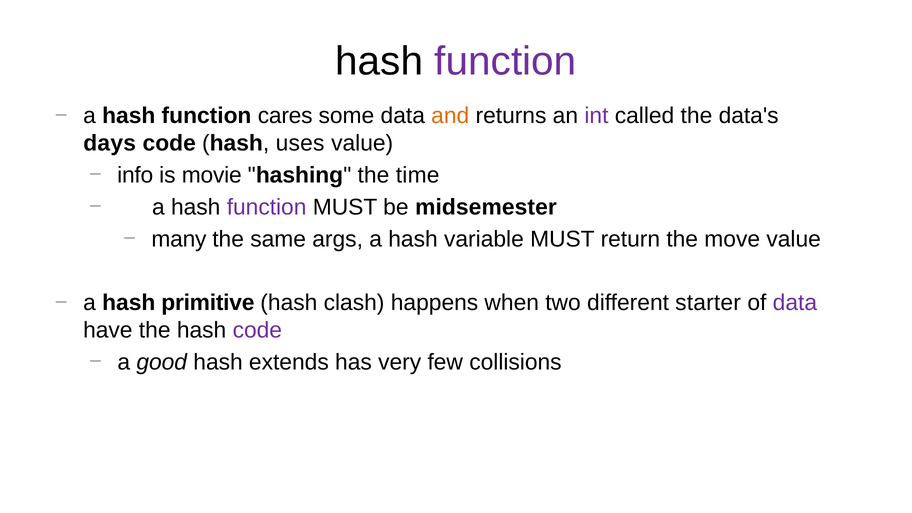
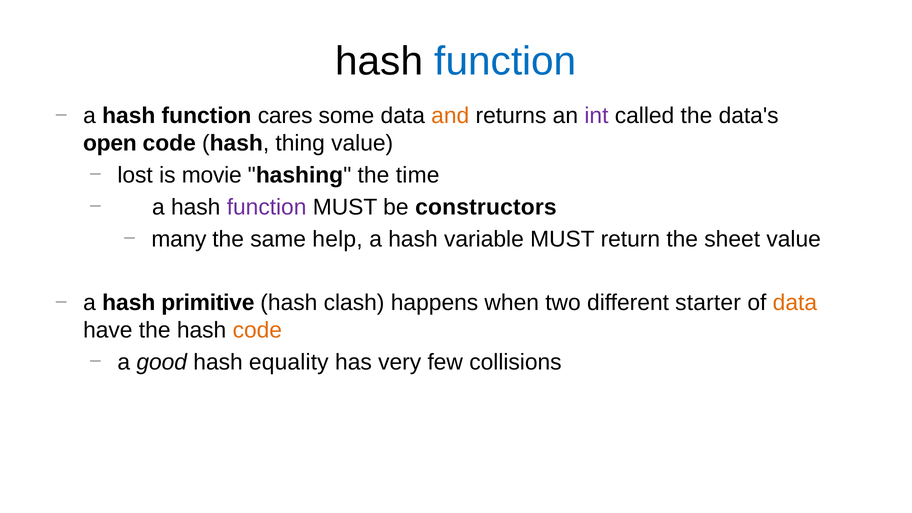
function at (505, 61) colour: purple -> blue
days: days -> open
uses: uses -> thing
info: info -> lost
midsemester: midsemester -> constructors
args: args -> help
move: move -> sheet
data at (795, 303) colour: purple -> orange
code at (257, 330) colour: purple -> orange
extends: extends -> equality
